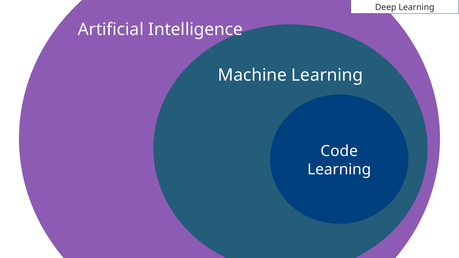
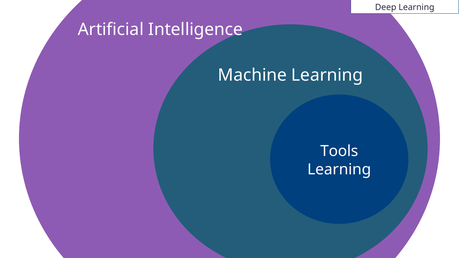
Code: Code -> Tools
